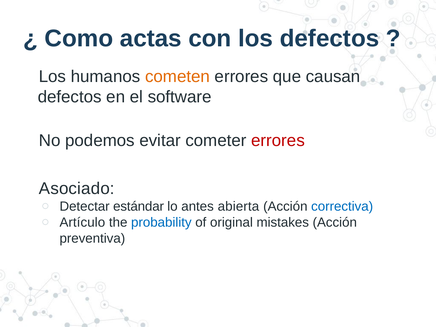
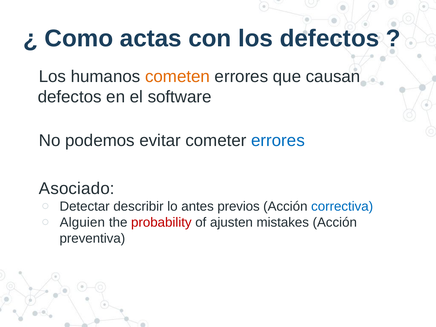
errores at (278, 140) colour: red -> blue
estándar: estándar -> describir
abierta: abierta -> previos
Artículo: Artículo -> Alguien
probability colour: blue -> red
original: original -> ajusten
